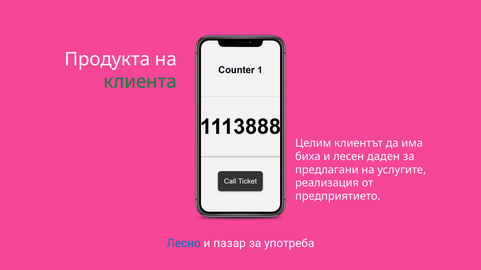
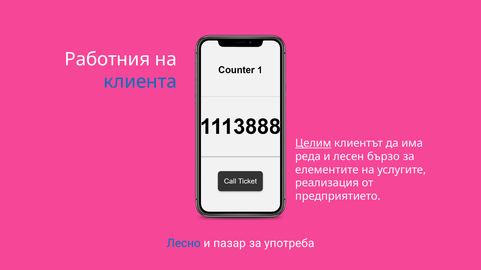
Продукта: Продукта -> Работния
клиента colour: green -> blue
Целим underline: none -> present
биха: биха -> реда
даден: даден -> бързо
предлагани: предлагани -> елементите
